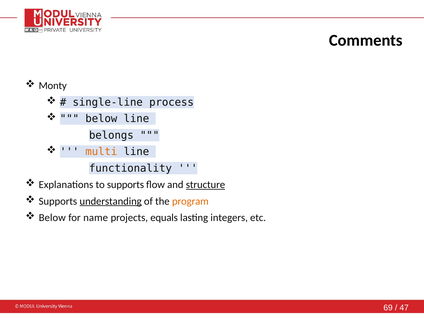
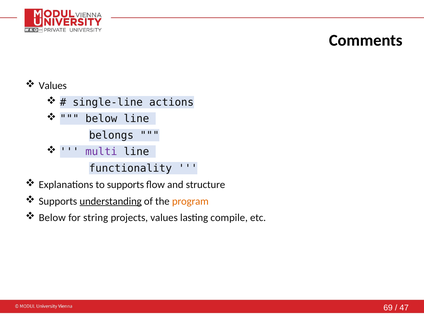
Monty at (53, 86): Monty -> Values
process: process -> actions
multi colour: orange -> purple
structure underline: present -> none
name: name -> string
projects equals: equals -> values
integers: integers -> compile
